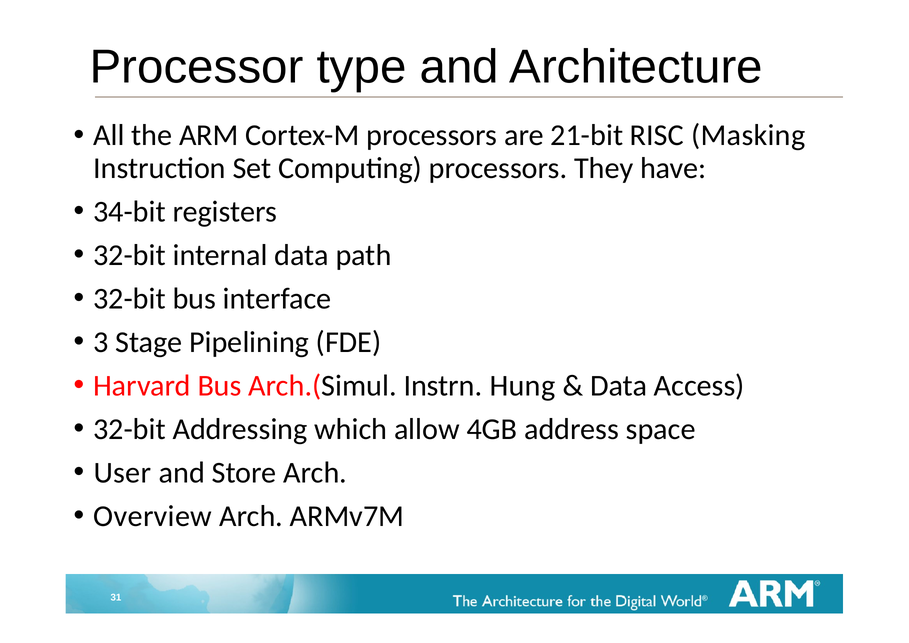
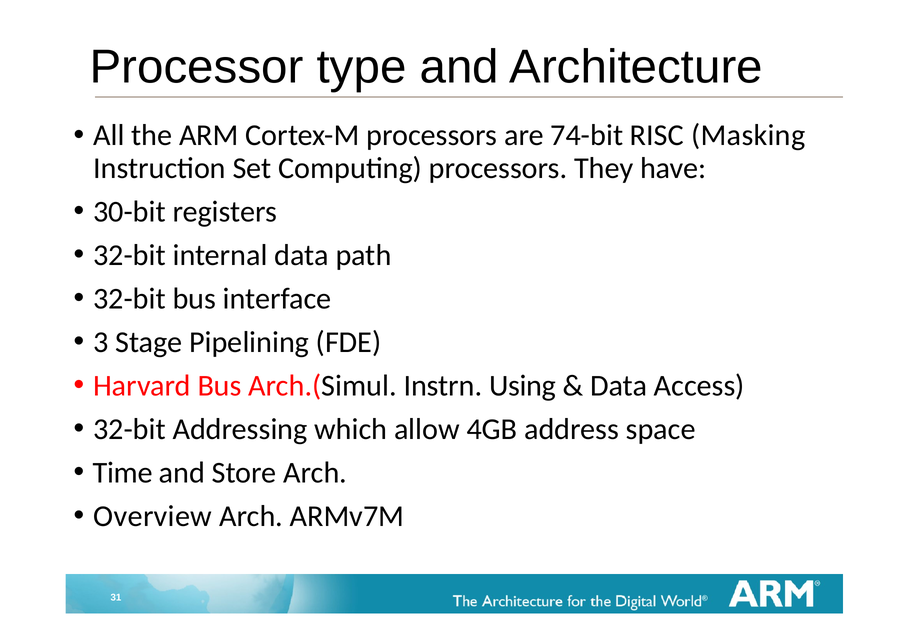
21-bit: 21-bit -> 74-bit
34-bit: 34-bit -> 30-bit
Hung: Hung -> Using
User: User -> Time
